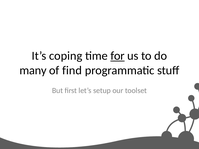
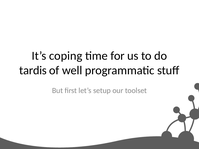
for underline: present -> none
many: many -> tardis
find: find -> well
